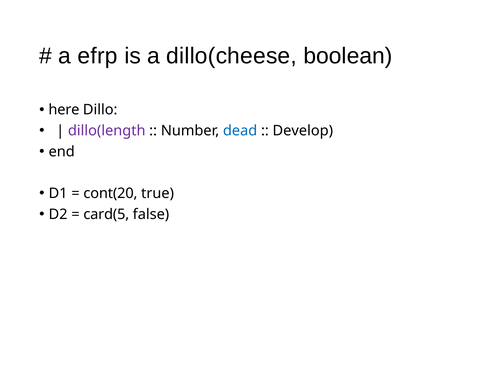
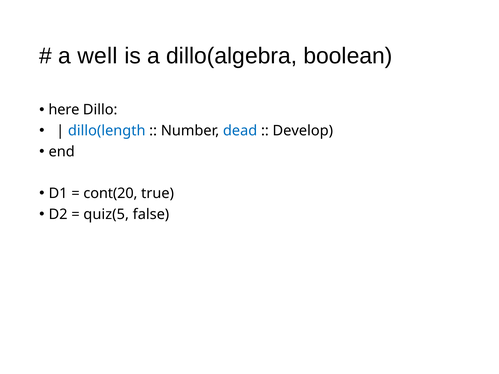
efrp: efrp -> well
dillo(cheese: dillo(cheese -> dillo(algebra
dillo(length colour: purple -> blue
card(5: card(5 -> quiz(5
